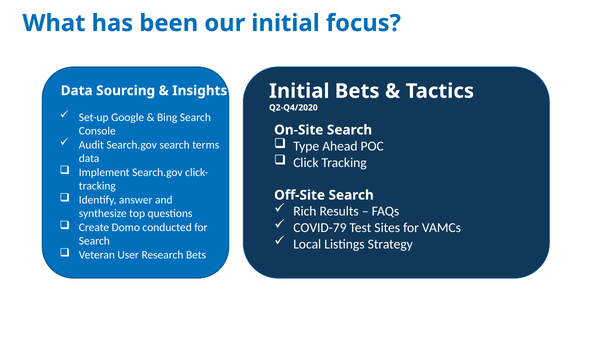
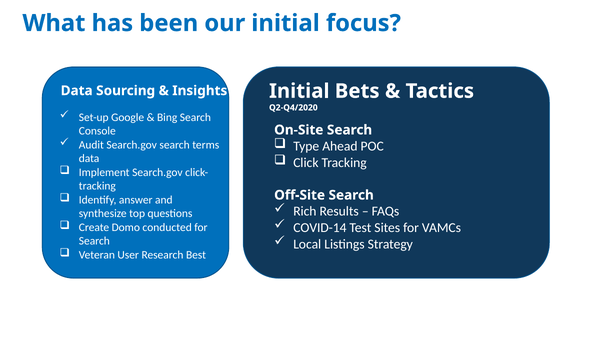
COVID-79: COVID-79 -> COVID-14
Research Bets: Bets -> Best
